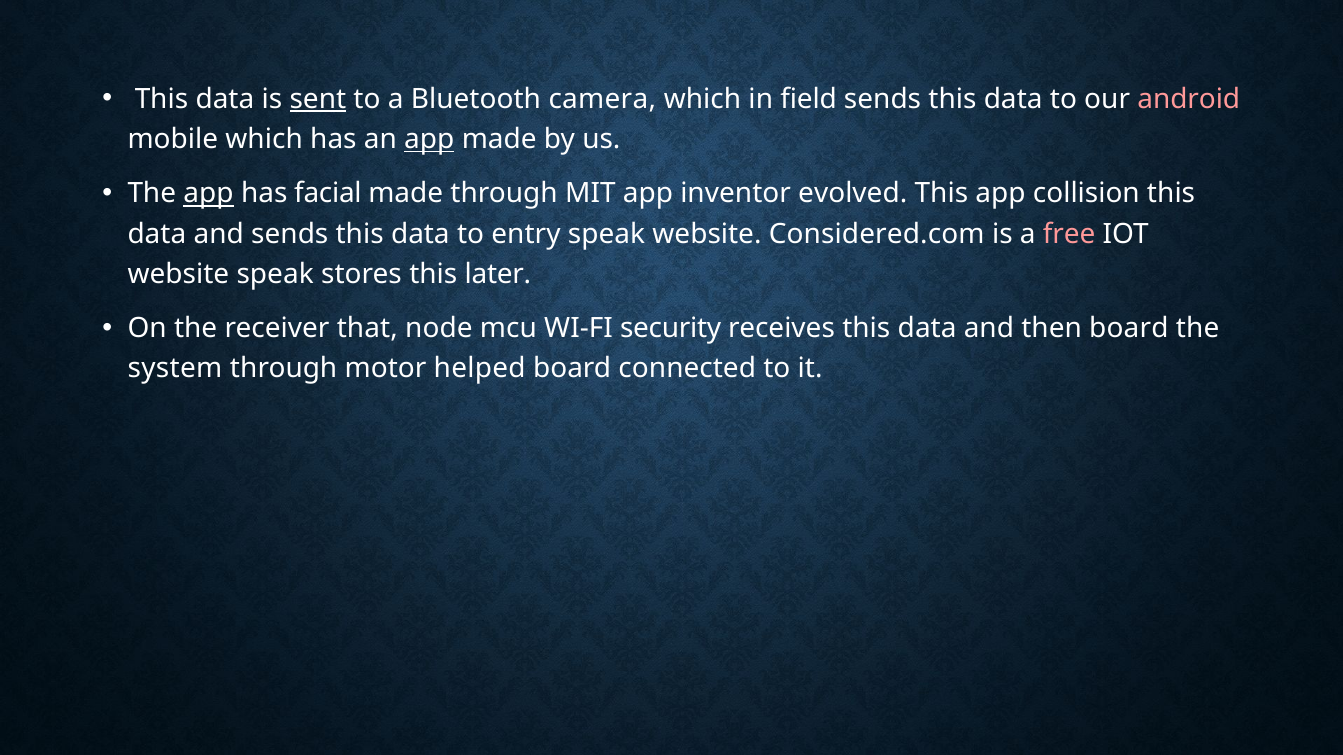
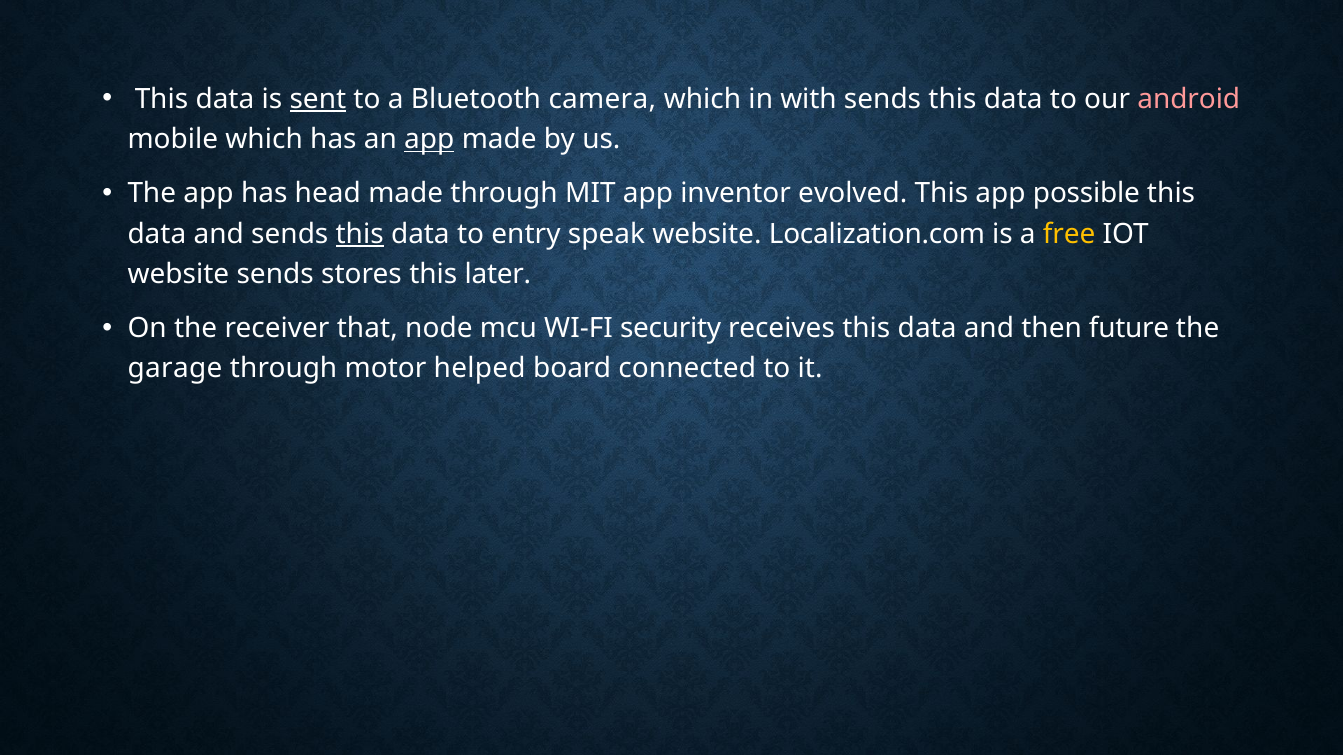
field: field -> with
app at (209, 194) underline: present -> none
facial: facial -> head
collision: collision -> possible
this at (360, 234) underline: none -> present
Considered.com: Considered.com -> Localization.com
free colour: pink -> yellow
website speak: speak -> sends
then board: board -> future
system: system -> garage
